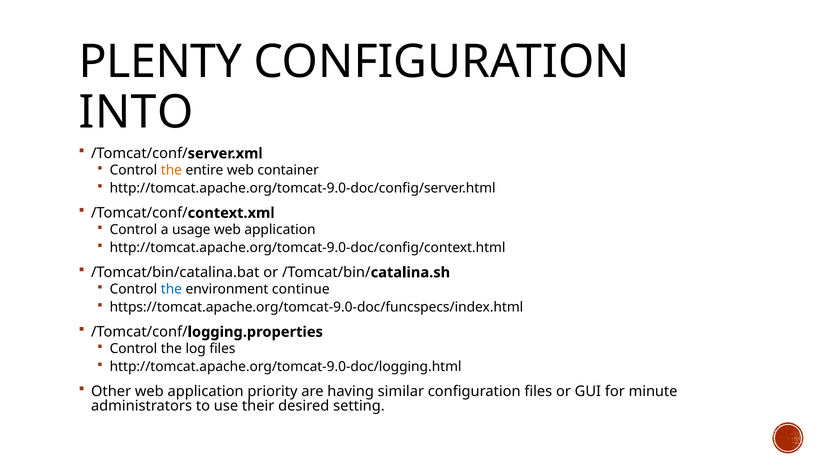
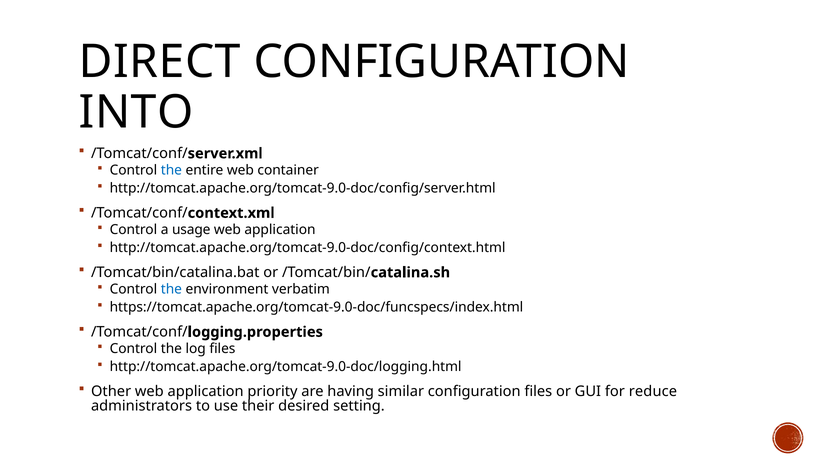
PLENTY: PLENTY -> DIRECT
the at (171, 170) colour: orange -> blue
continue: continue -> verbatim
minute: minute -> reduce
